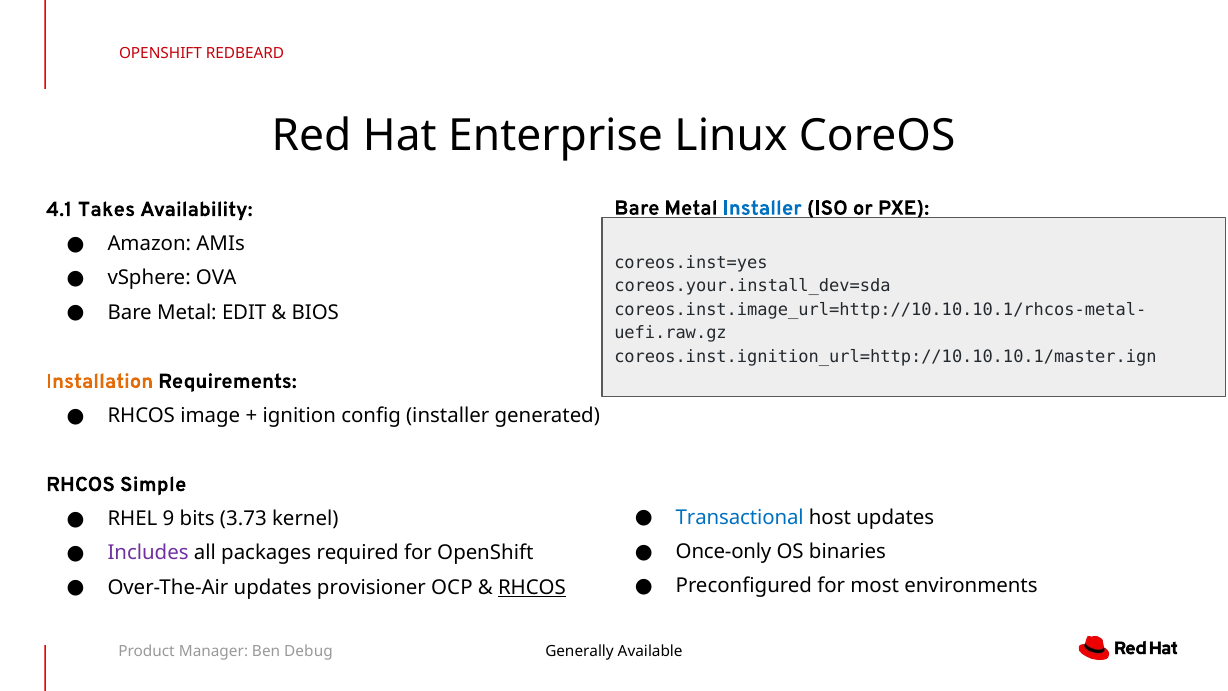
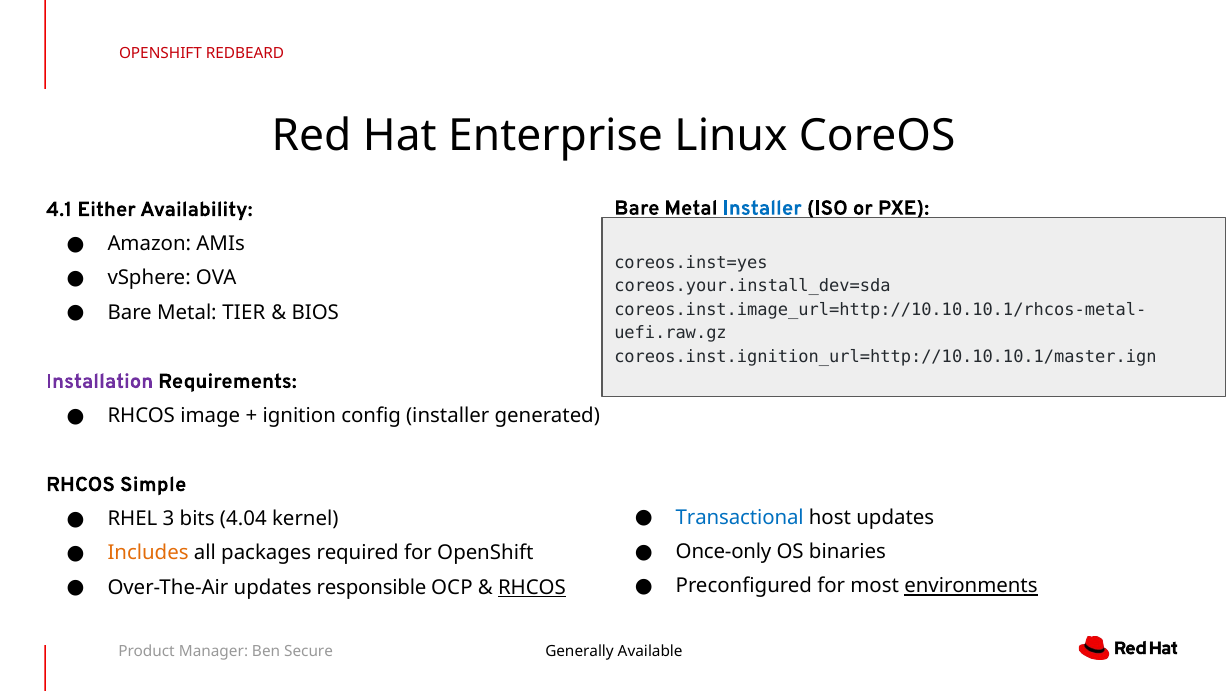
Takes: Takes -> Either
EDIT: EDIT -> TIER
Installation colour: orange -> purple
9: 9 -> 3
3.73: 3.73 -> 4.04
Includes colour: purple -> orange
environments underline: none -> present
provisioner: provisioner -> responsible
Debug: Debug -> Secure
